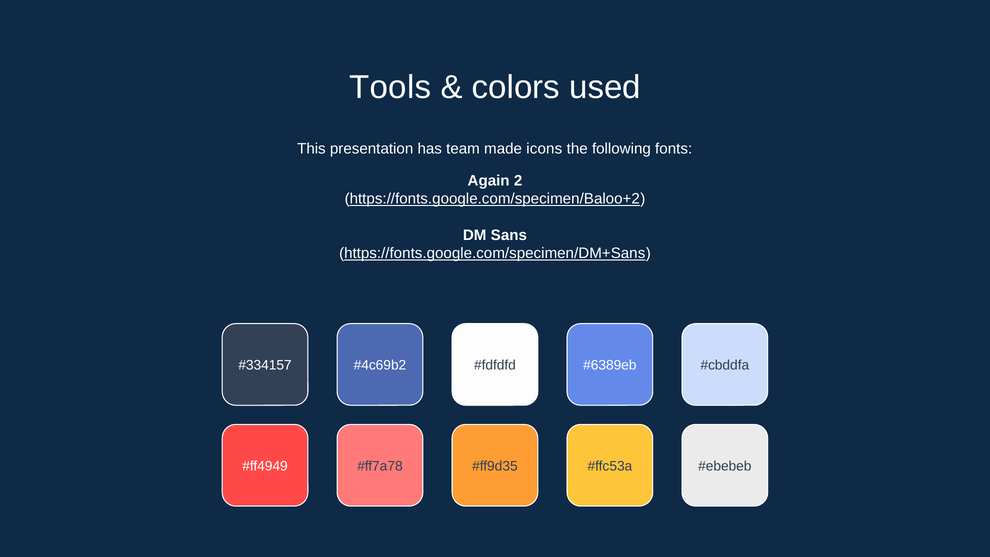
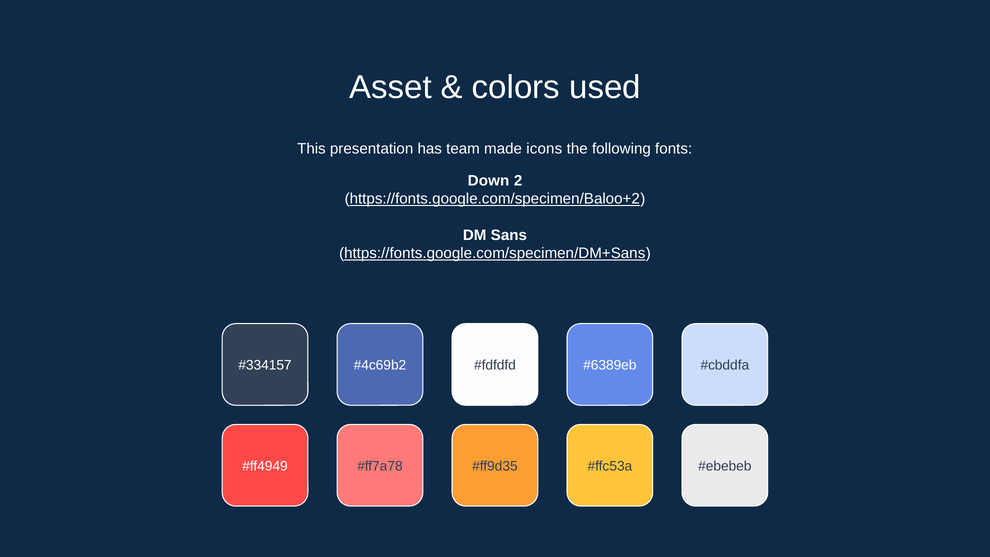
Tools: Tools -> Asset
Again: Again -> Down
